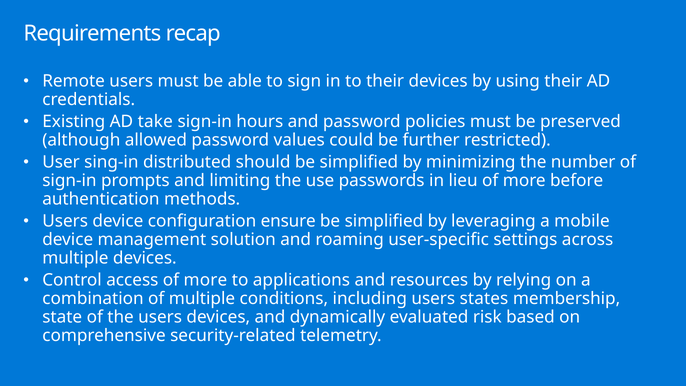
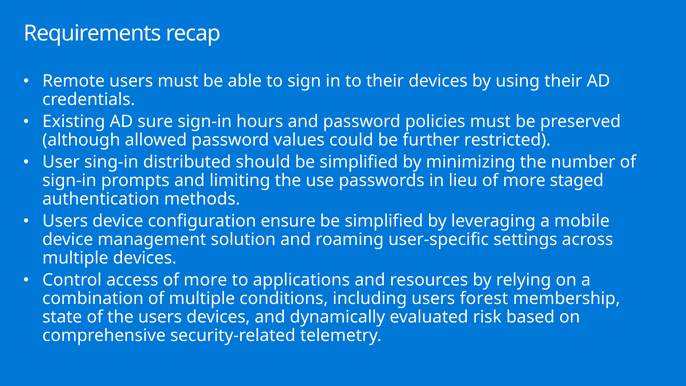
take: take -> sure
before: before -> staged
states: states -> forest
